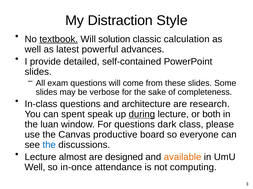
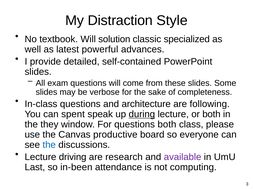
textbook underline: present -> none
calculation: calculation -> specialized
research: research -> following
luan: luan -> they
questions dark: dark -> both
almost: almost -> driving
designed: designed -> research
available colour: orange -> purple
Well at (35, 168): Well -> Last
in-once: in-once -> in-been
